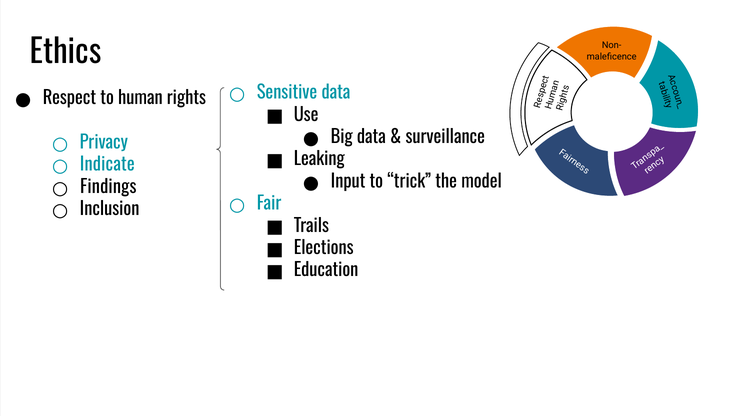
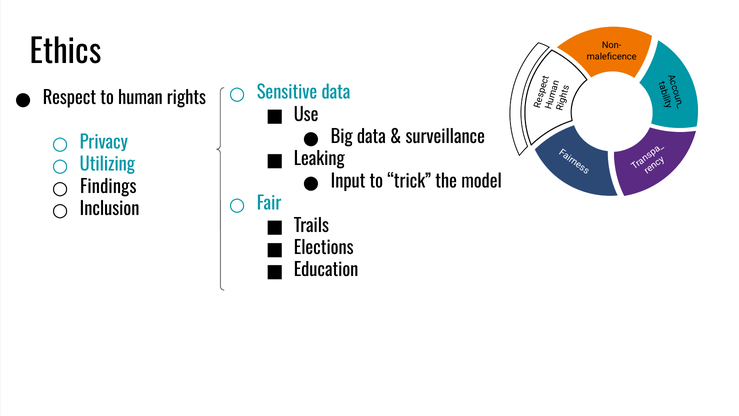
Indicate: Indicate -> Utilizing
